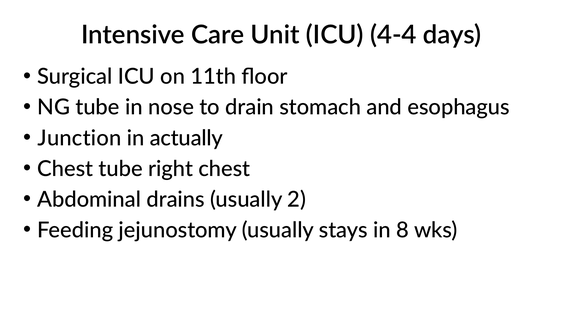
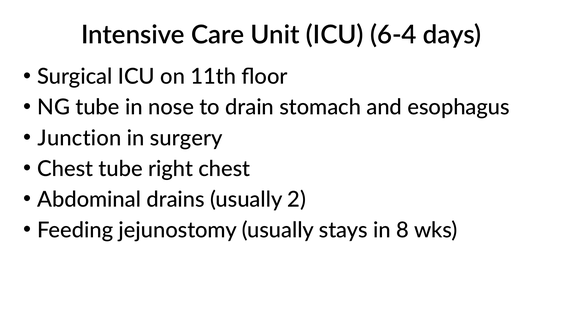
4-4: 4-4 -> 6-4
actually: actually -> surgery
